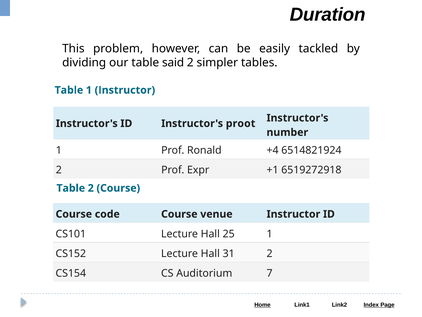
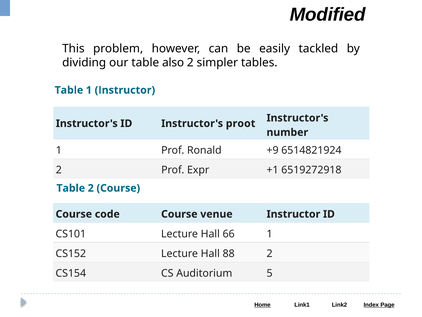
Duration: Duration -> Modified
said: said -> also
+4: +4 -> +9
25: 25 -> 66
31: 31 -> 88
7: 7 -> 5
